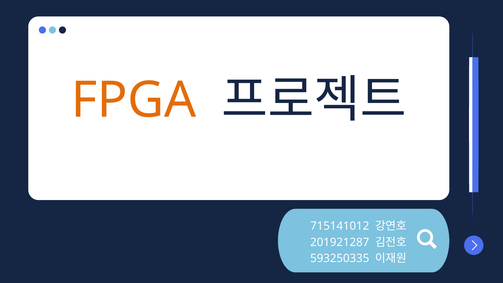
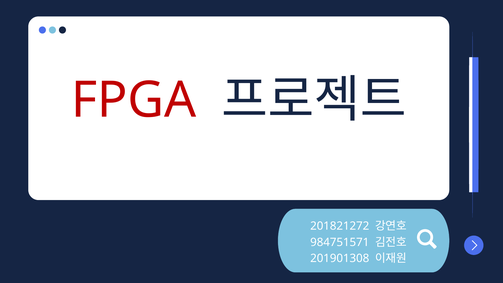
FPGA colour: orange -> red
715141012: 715141012 -> 201821272
201921287: 201921287 -> 984751571
593250335: 593250335 -> 201901308
